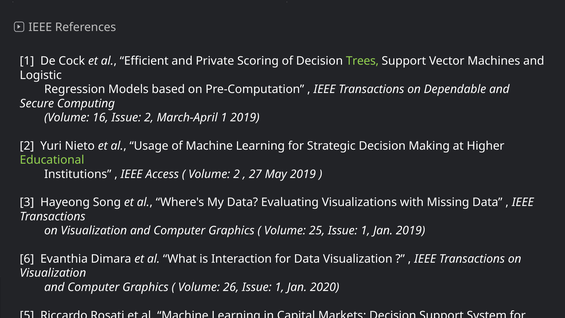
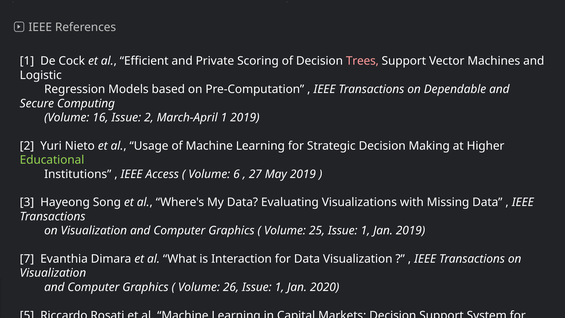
Trees colour: light green -> pink
Volume 2: 2 -> 6
6: 6 -> 7
